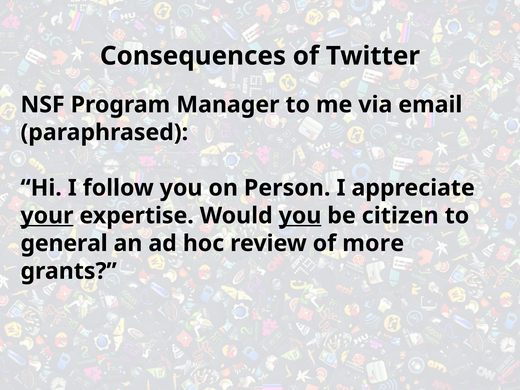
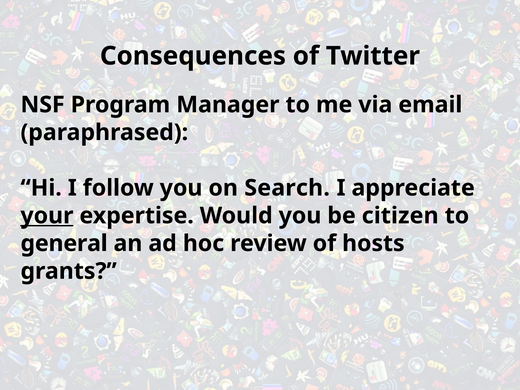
Person: Person -> Search
you at (300, 216) underline: present -> none
more: more -> hosts
